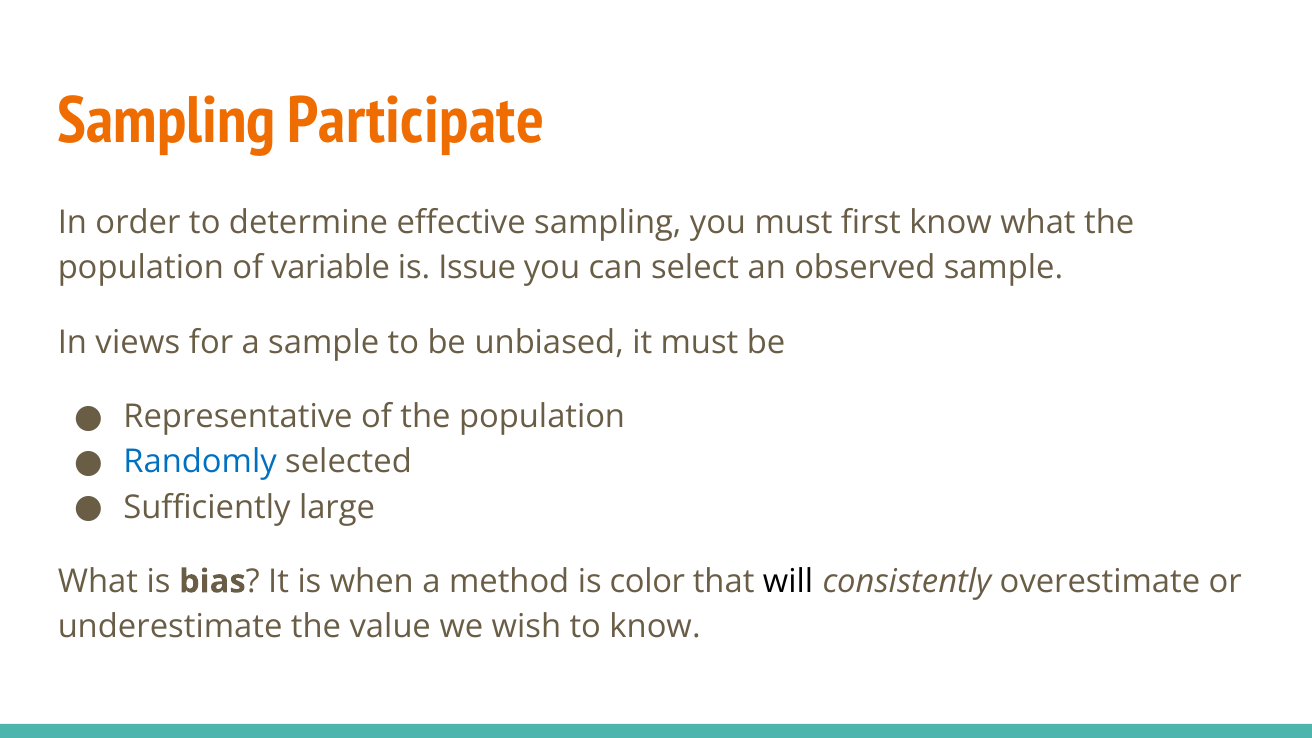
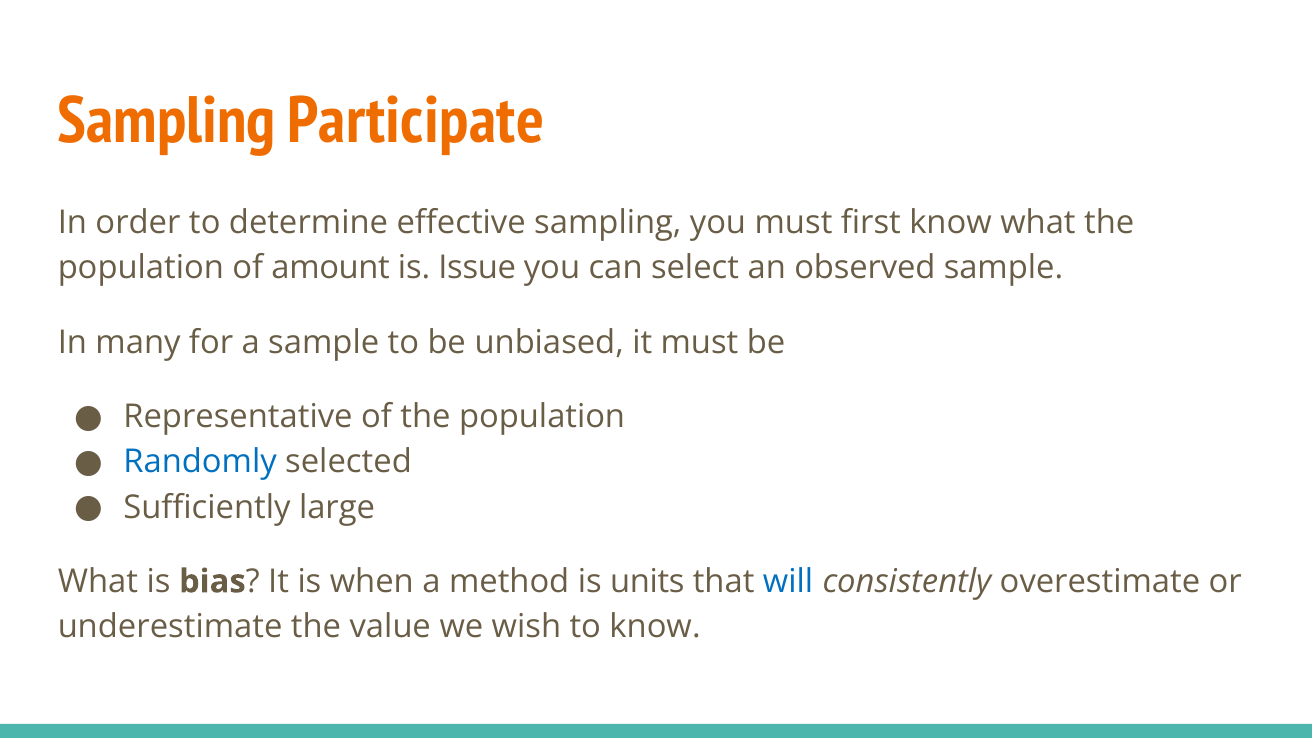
variable: variable -> amount
views: views -> many
color: color -> units
will colour: black -> blue
